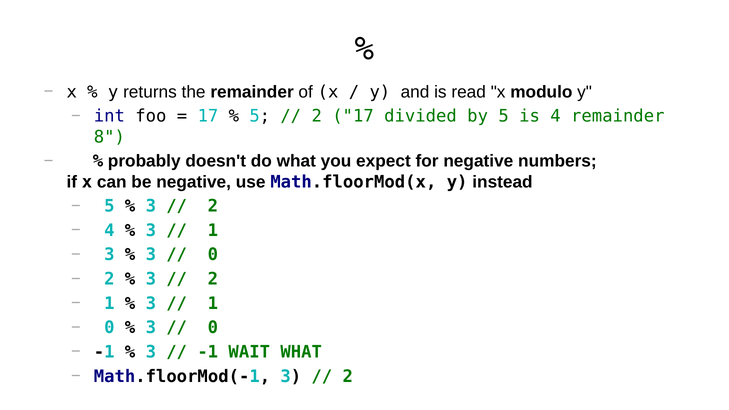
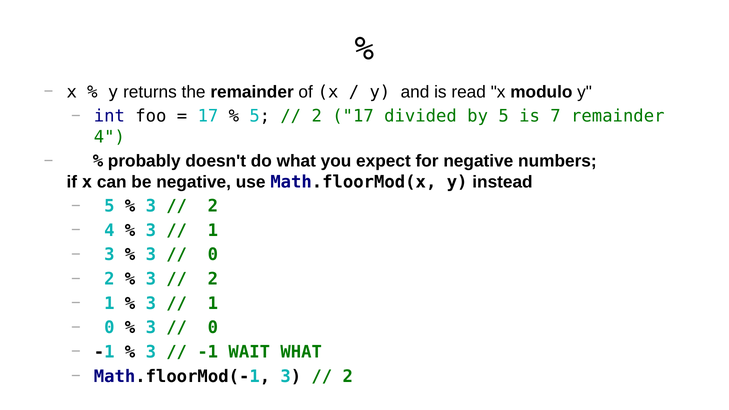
is 4: 4 -> 7
8 at (109, 137): 8 -> 4
